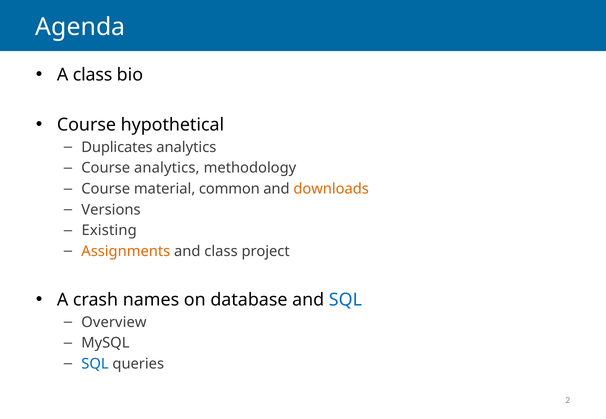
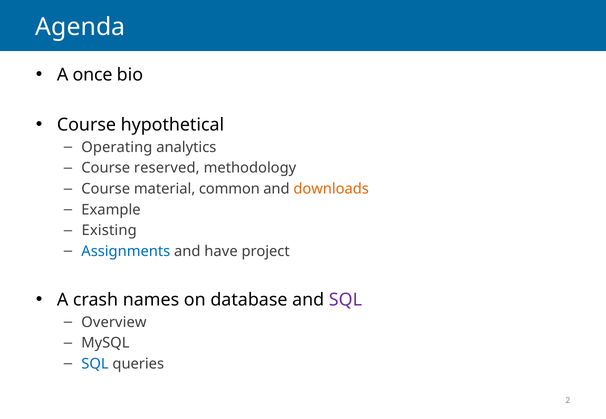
A class: class -> once
Duplicates: Duplicates -> Operating
Course analytics: analytics -> reserved
Versions: Versions -> Example
Assignments colour: orange -> blue
and class: class -> have
SQL at (345, 300) colour: blue -> purple
